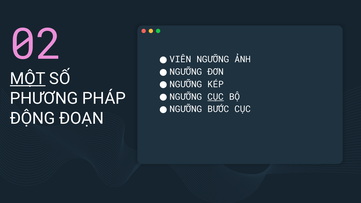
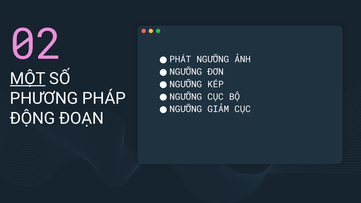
VIÊN: VIÊN -> PHÁT
CỤC at (216, 97) underline: present -> none
BƯỚC: BƯỚC -> GIẢM
